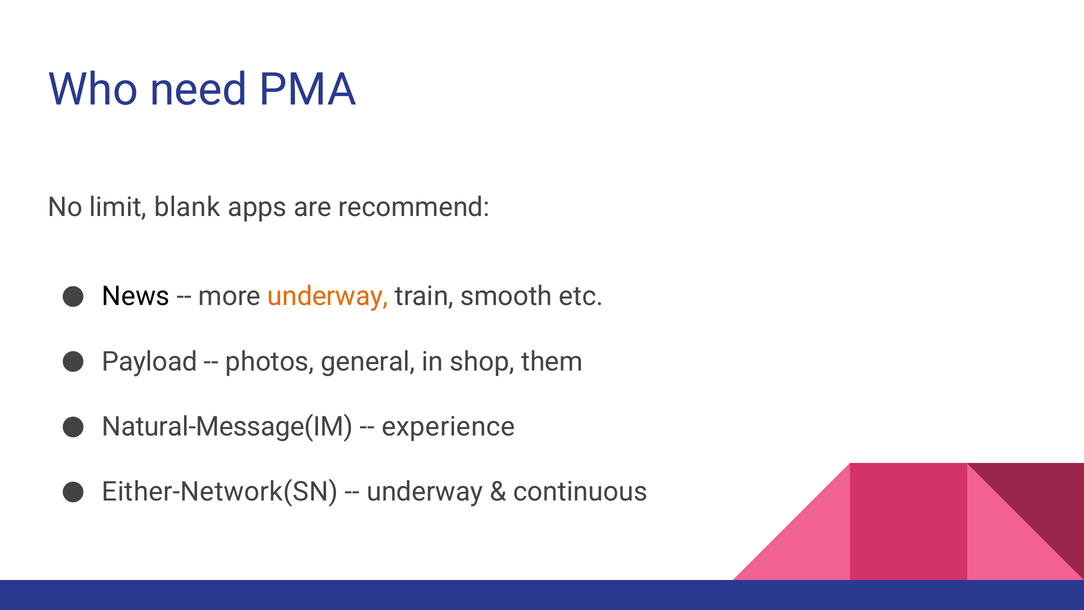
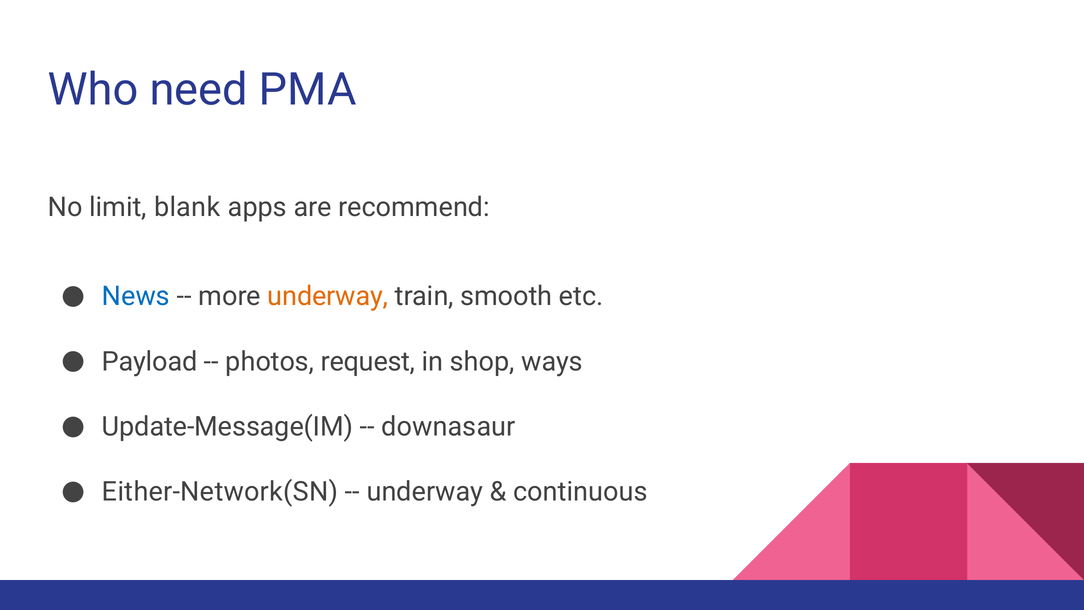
News colour: black -> blue
general: general -> request
them: them -> ways
Natural-Message(IM: Natural-Message(IM -> Update-Message(IM
experience: experience -> downasaur
